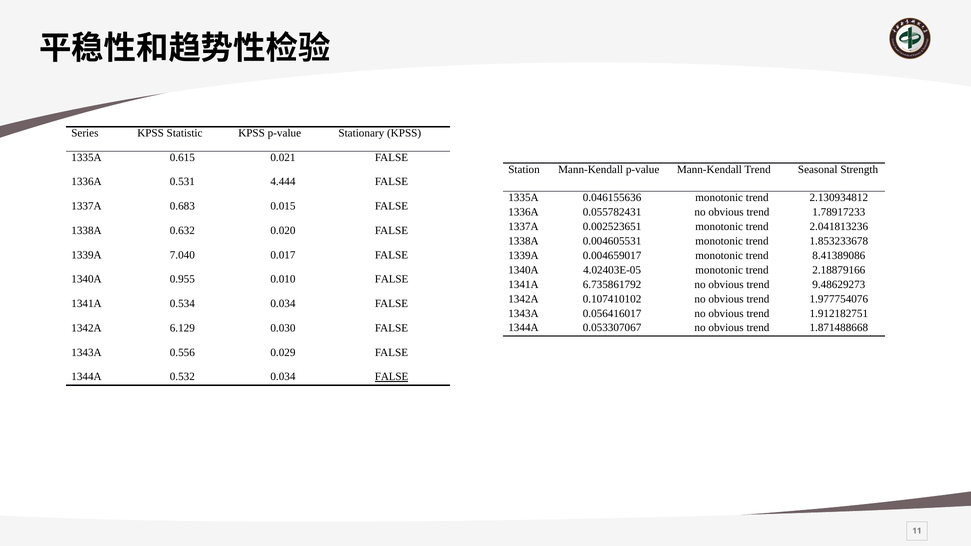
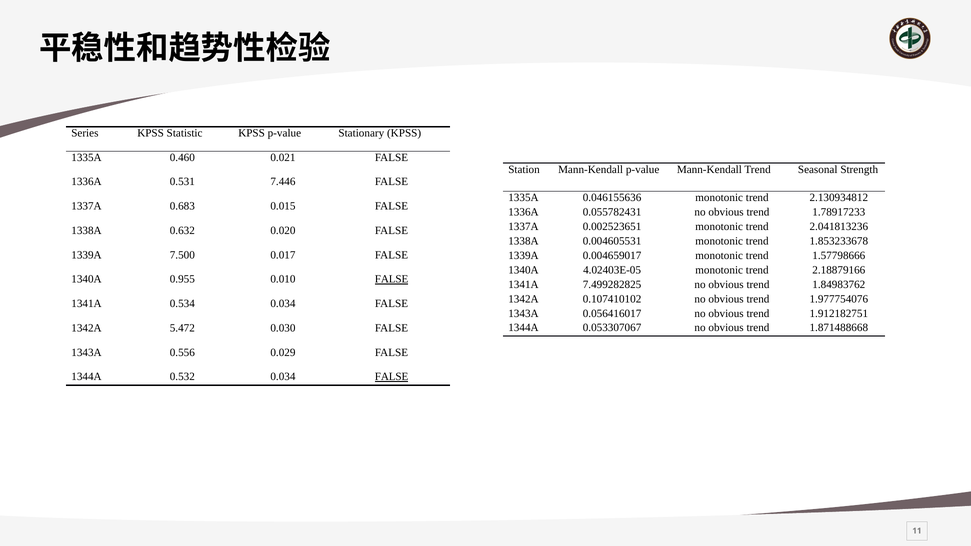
0.615: 0.615 -> 0.460
4.444: 4.444 -> 7.446
7.040: 7.040 -> 7.500
8.41389086: 8.41389086 -> 1.57798666
FALSE at (392, 279) underline: none -> present
6.735861792: 6.735861792 -> 7.499282825
9.48629273: 9.48629273 -> 1.84983762
6.129: 6.129 -> 5.472
